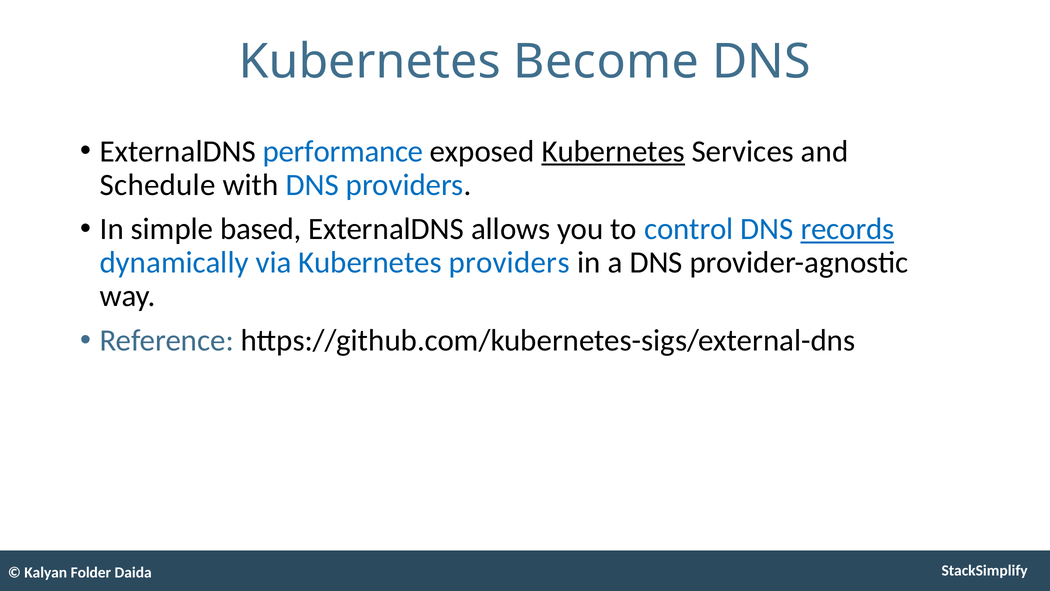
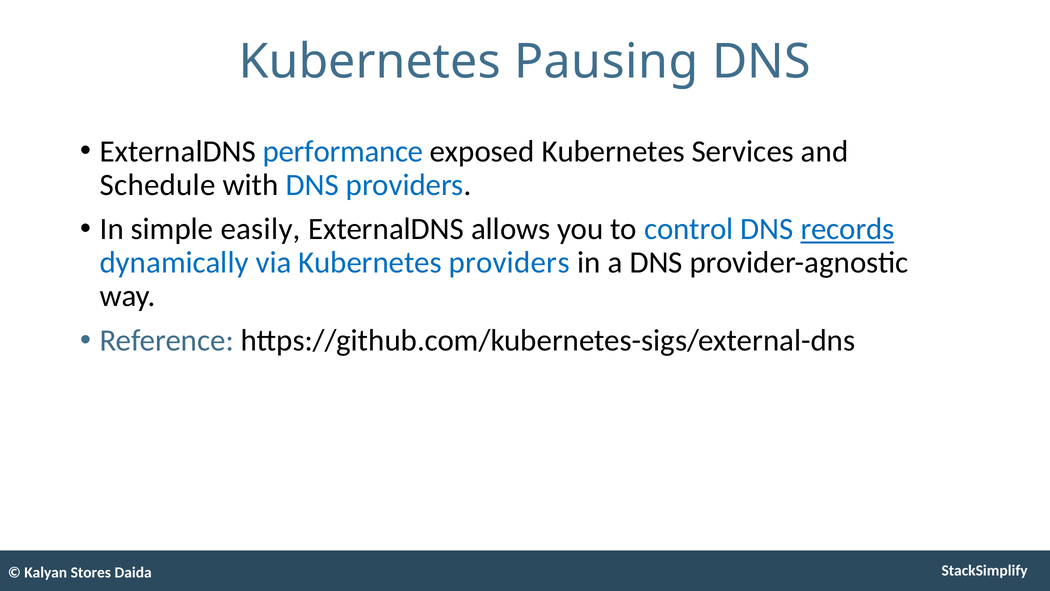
Become: Become -> Pausing
Kubernetes at (613, 151) underline: present -> none
based: based -> easily
Folder: Folder -> Stores
